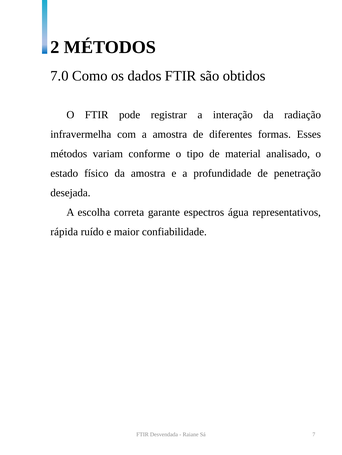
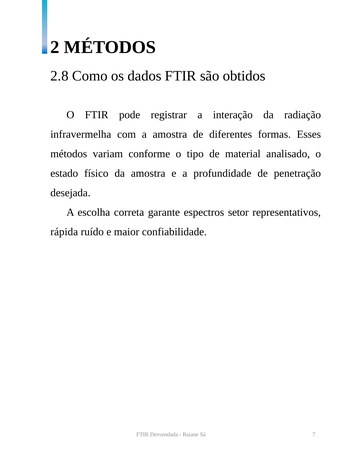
7.0: 7.0 -> 2.8
água: água -> setor
